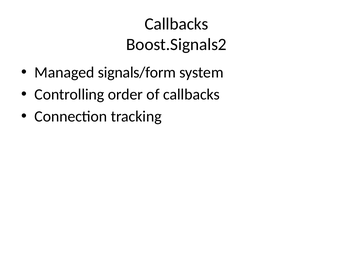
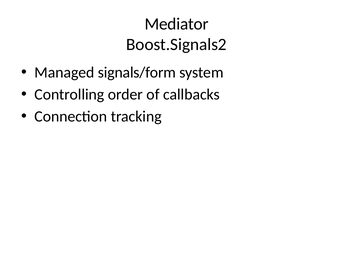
Callbacks at (176, 24): Callbacks -> Mediator
